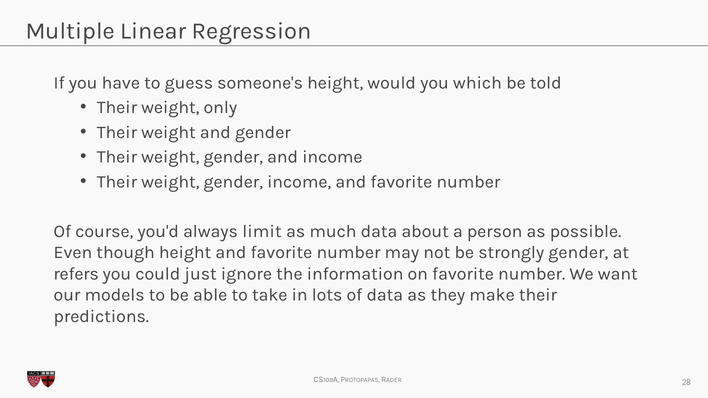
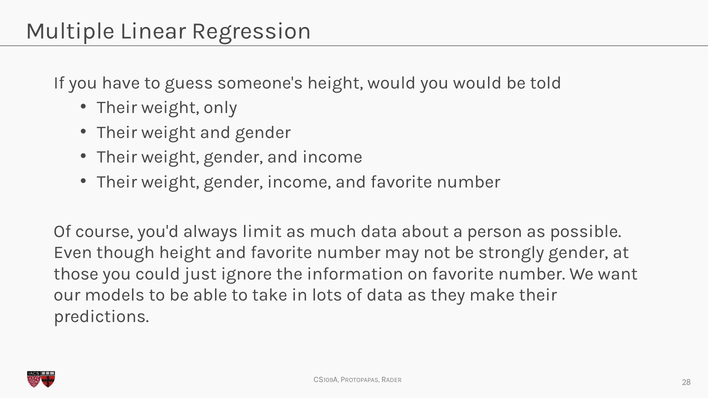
you which: which -> would
refers: refers -> those
